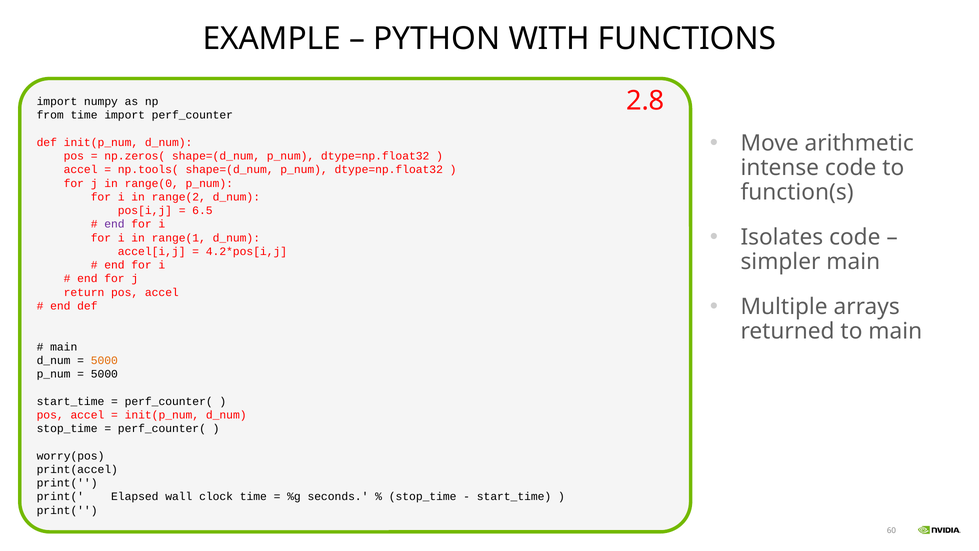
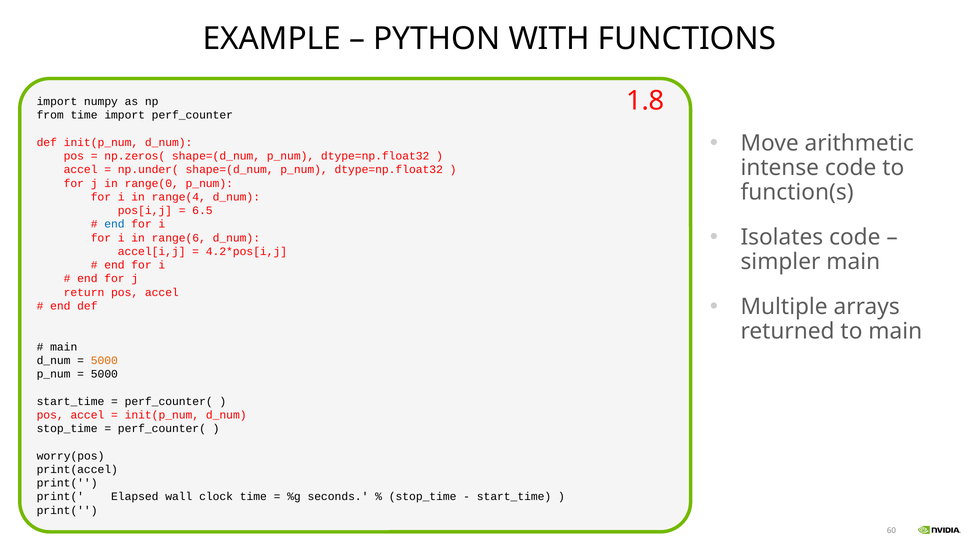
2.8: 2.8 -> 1.8
np.tools(: np.tools( -> np.under(
range(2: range(2 -> range(4
end at (114, 224) colour: purple -> blue
range(1: range(1 -> range(6
